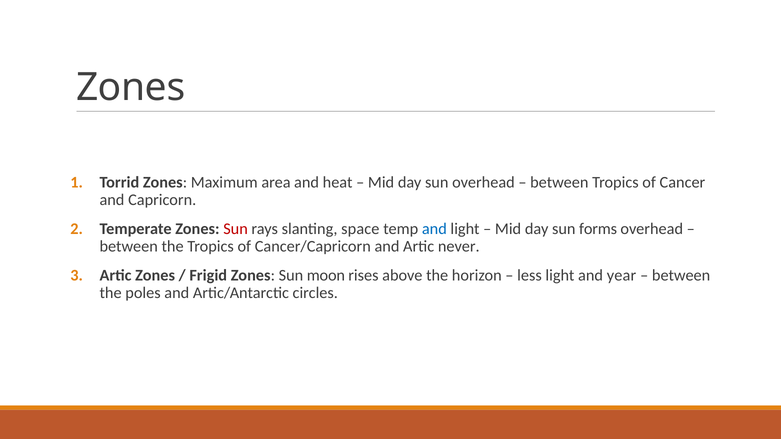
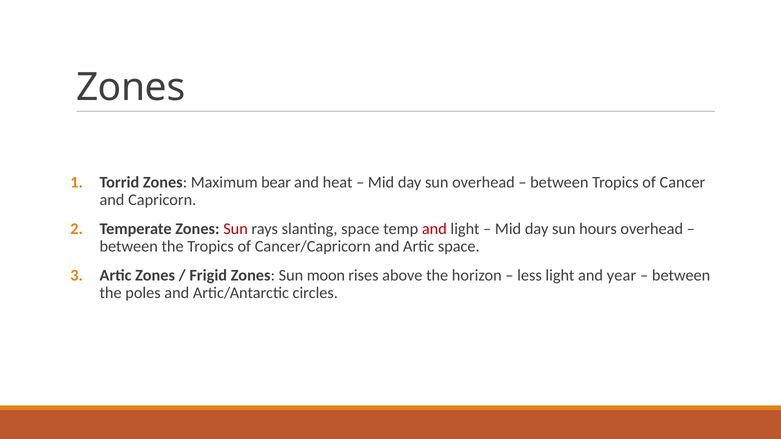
area: area -> bear
and at (434, 229) colour: blue -> red
forms: forms -> hours
Artic never: never -> space
